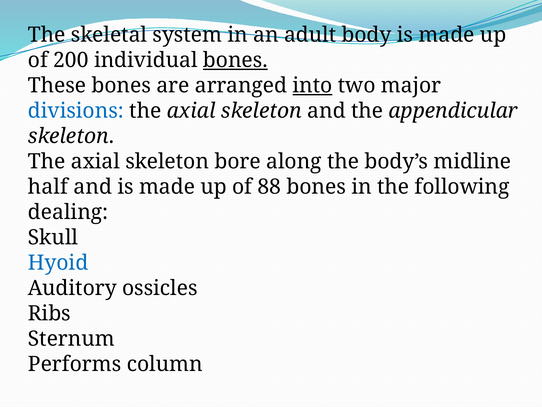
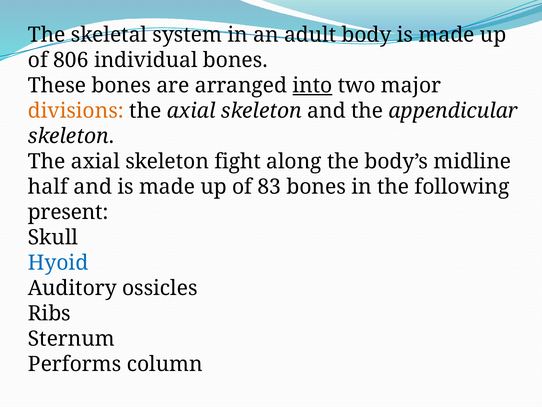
200: 200 -> 806
bones at (235, 60) underline: present -> none
divisions colour: blue -> orange
bore: bore -> fight
88: 88 -> 83
dealing: dealing -> present
